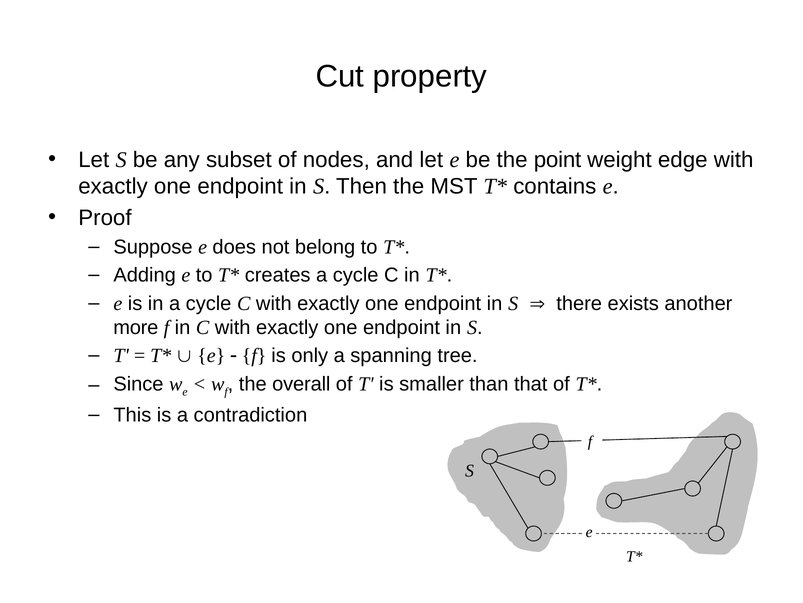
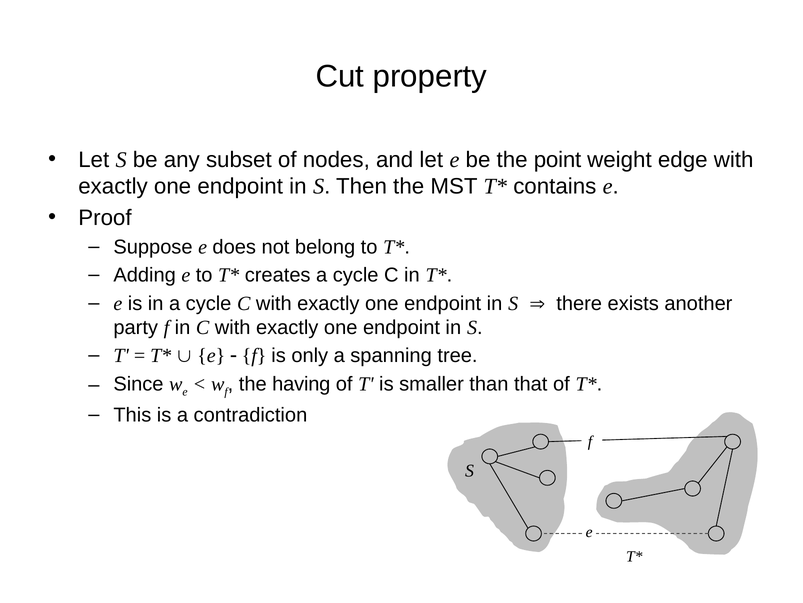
more: more -> party
overall: overall -> having
